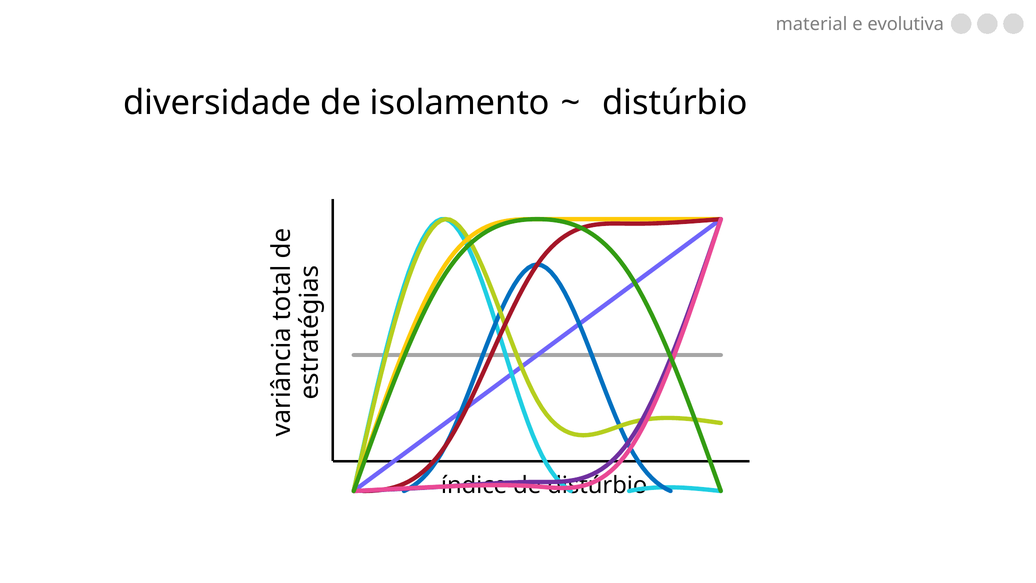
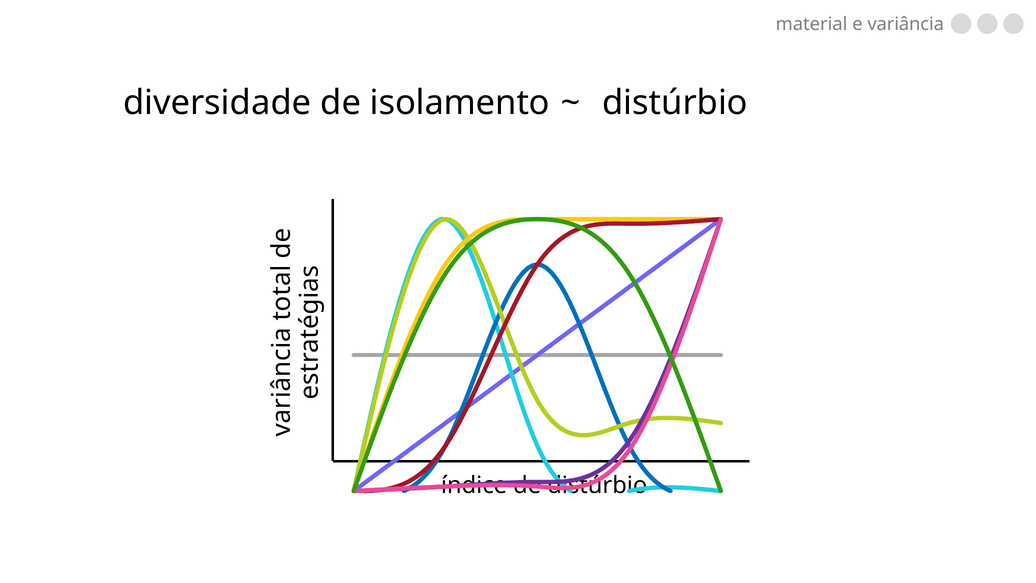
evolutiva: evolutiva -> variância
